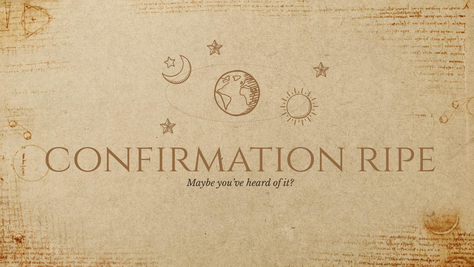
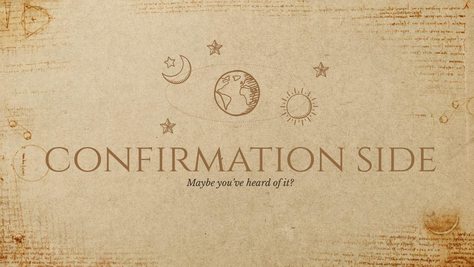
ripe: ripe -> side
